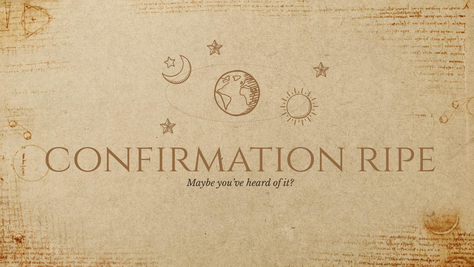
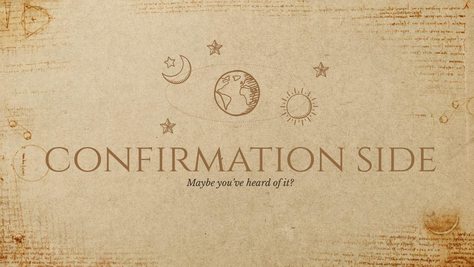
ripe: ripe -> side
